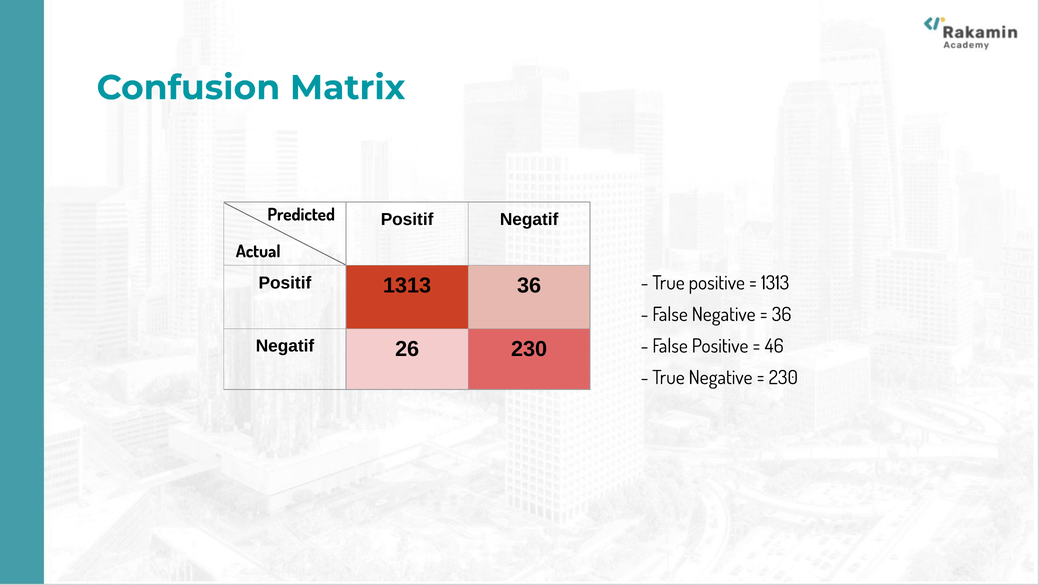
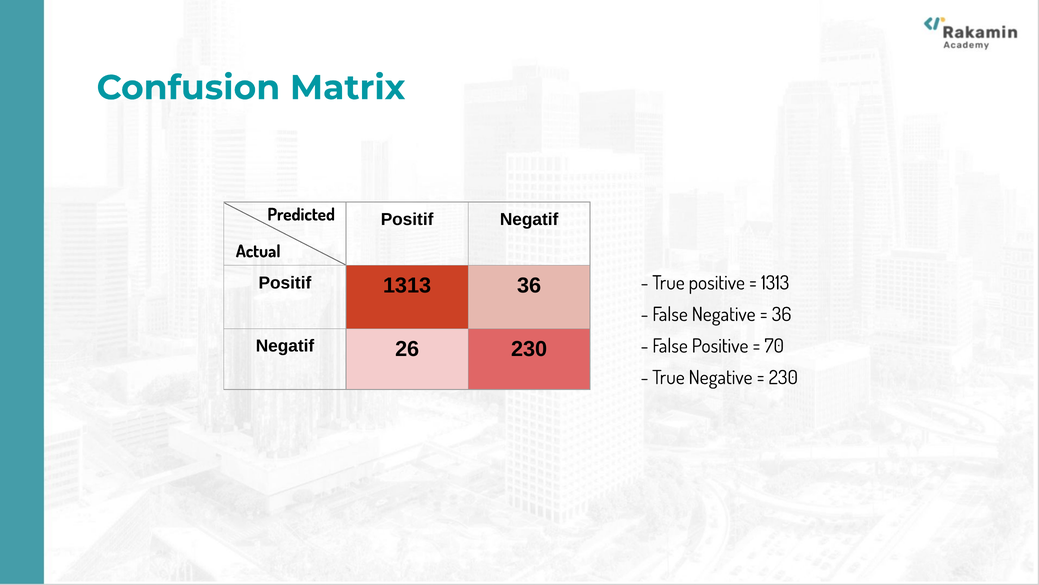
46: 46 -> 70
